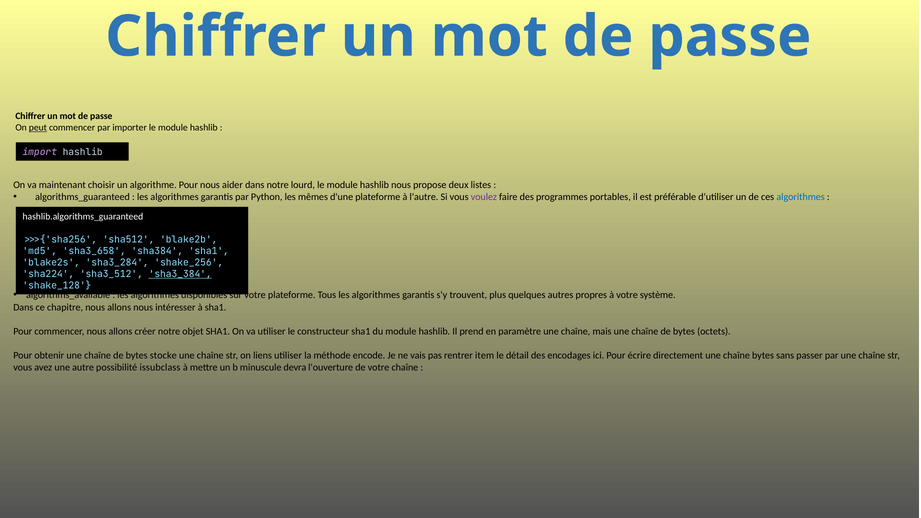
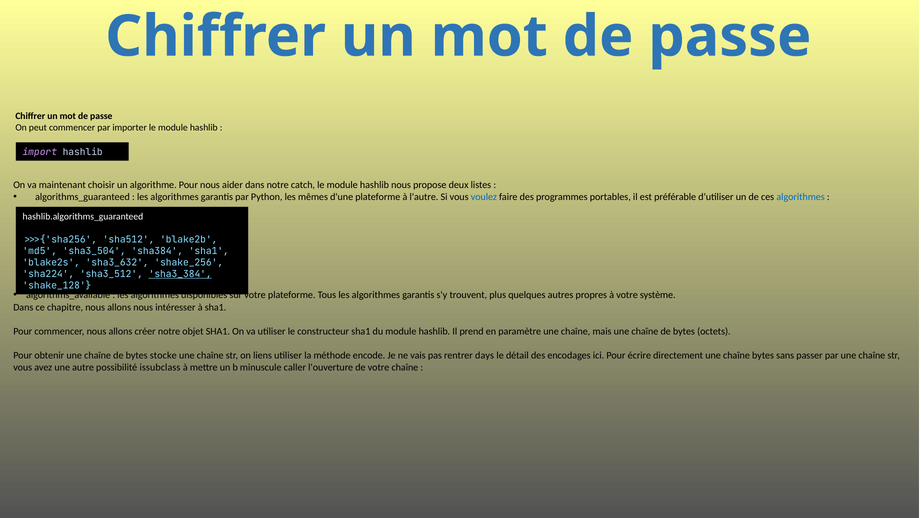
peut underline: present -> none
lourd: lourd -> catch
voulez colour: purple -> blue
sha3_658: sha3_658 -> sha3_504
sha3_284: sha3_284 -> sha3_632
item: item -> days
devra: devra -> caller
